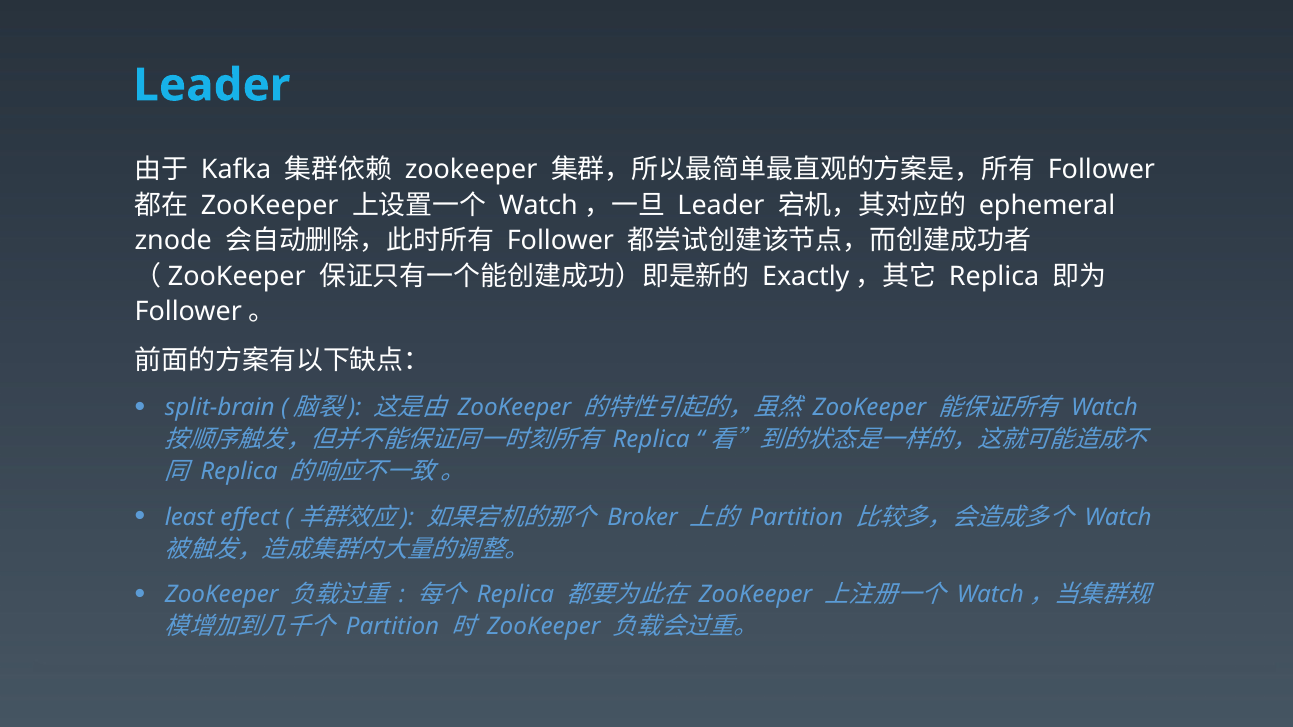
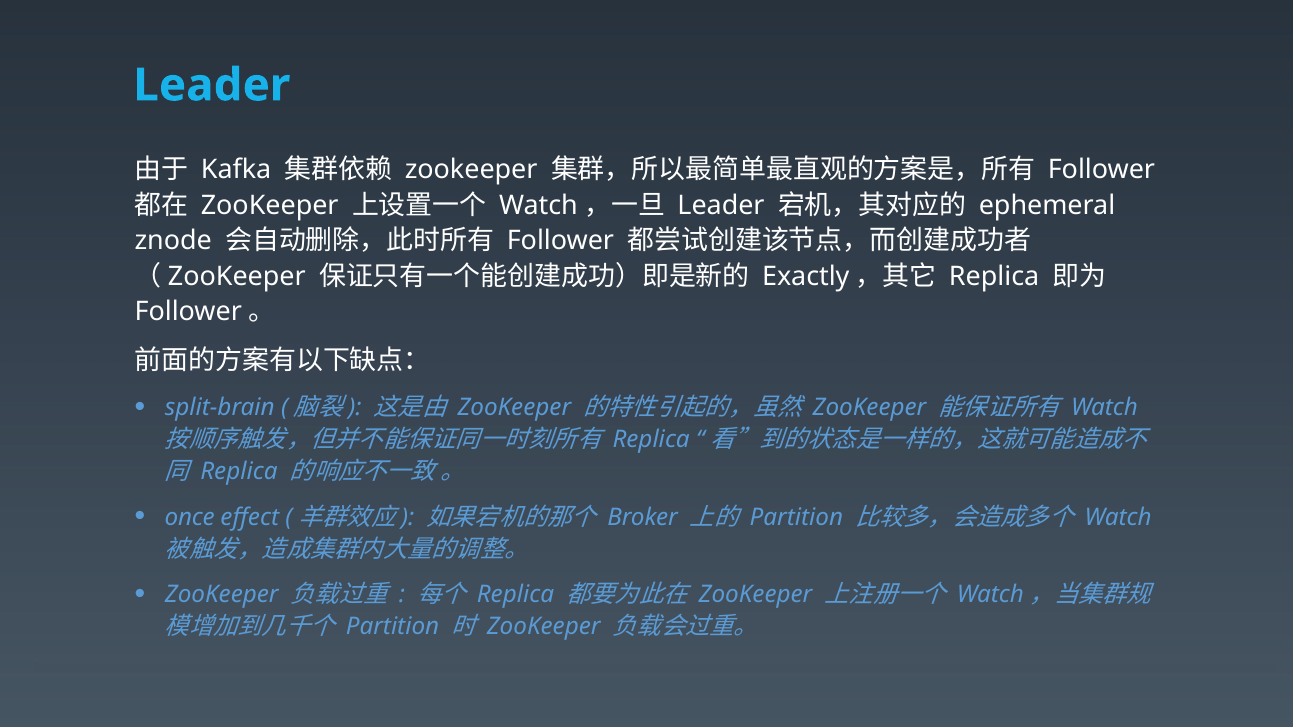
least: least -> once
